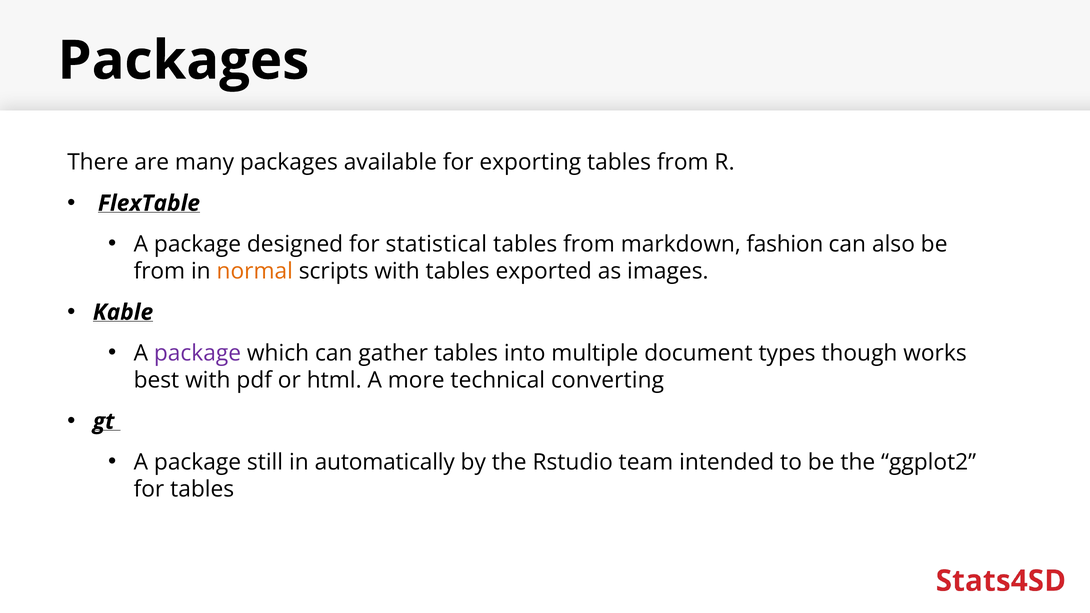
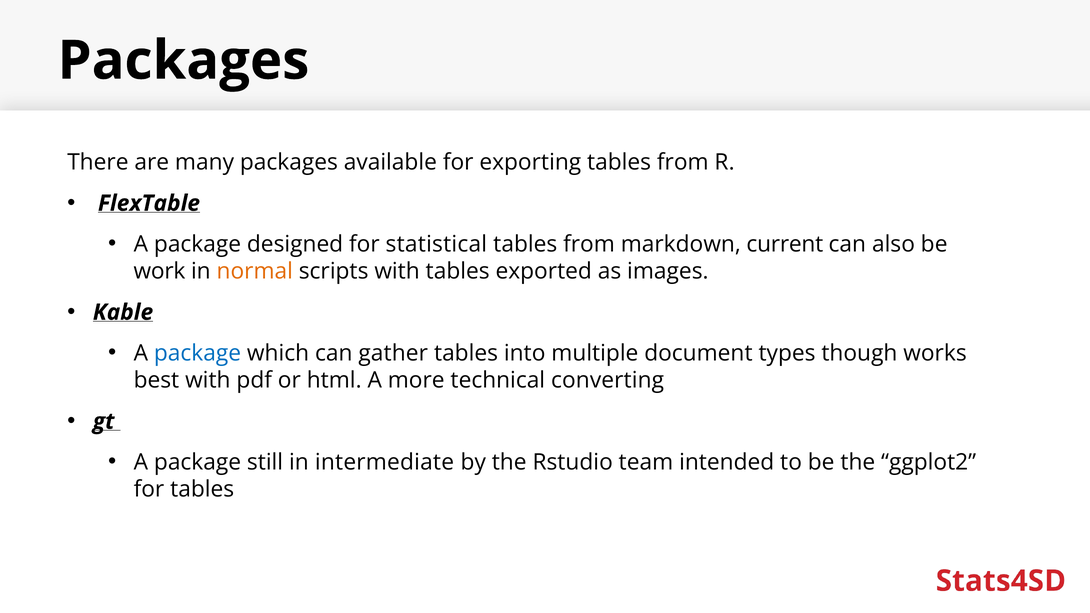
fashion: fashion -> current
from at (159, 272): from -> work
package at (197, 353) colour: purple -> blue
automatically: automatically -> intermediate
